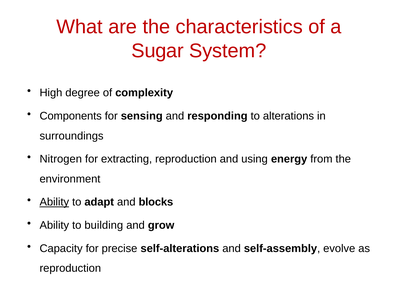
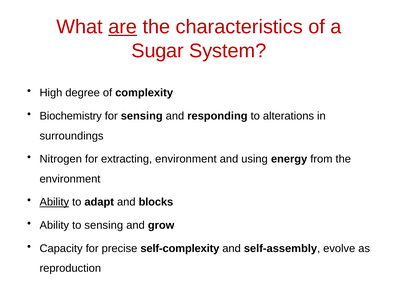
are underline: none -> present
Components: Components -> Biochemistry
extracting reproduction: reproduction -> environment
to building: building -> sensing
self-alterations: self-alterations -> self-complexity
